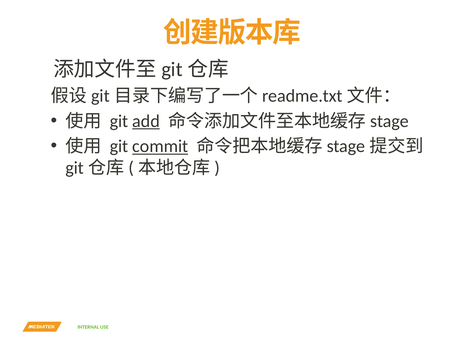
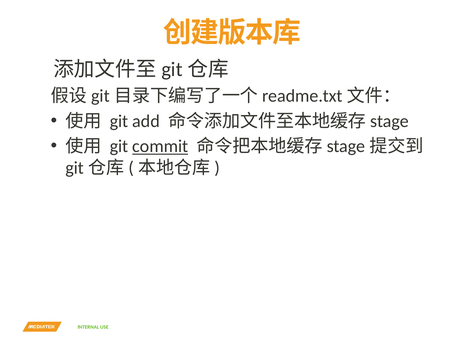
add underline: present -> none
